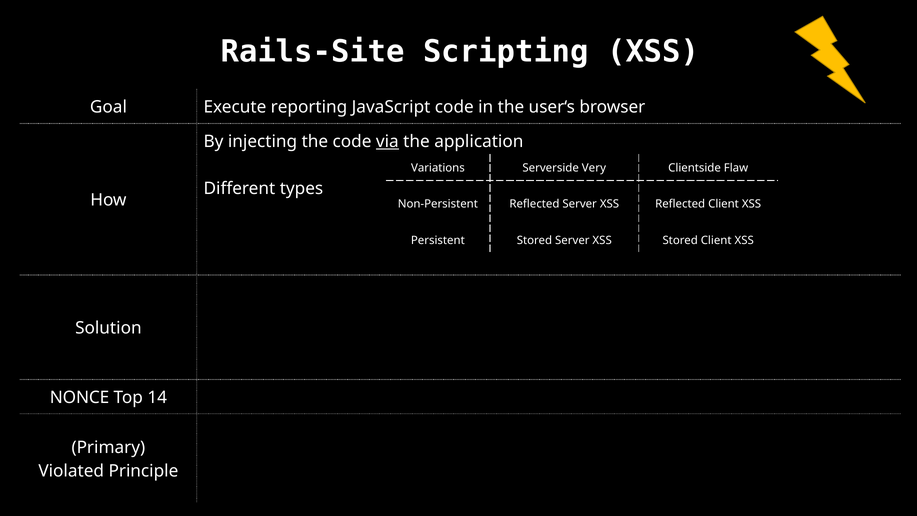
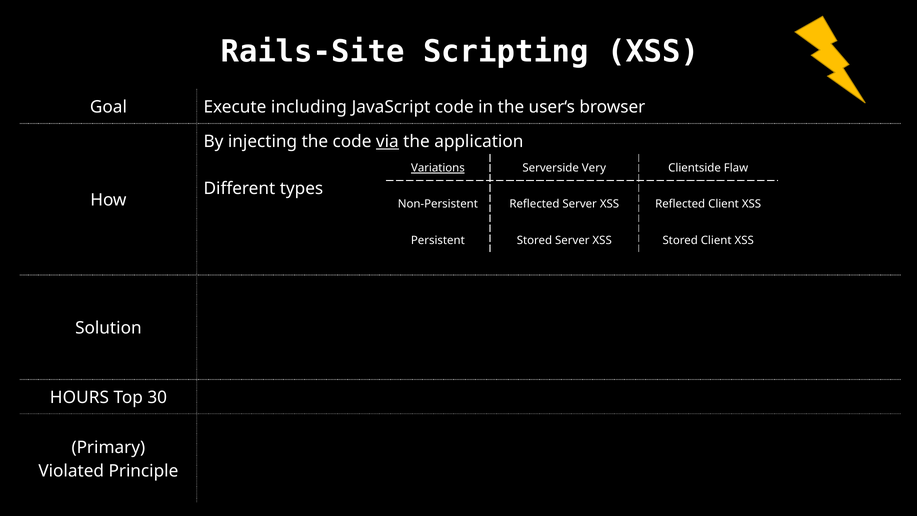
reporting: reporting -> including
Variations underline: none -> present
NONCE: NONCE -> HOURS
14: 14 -> 30
